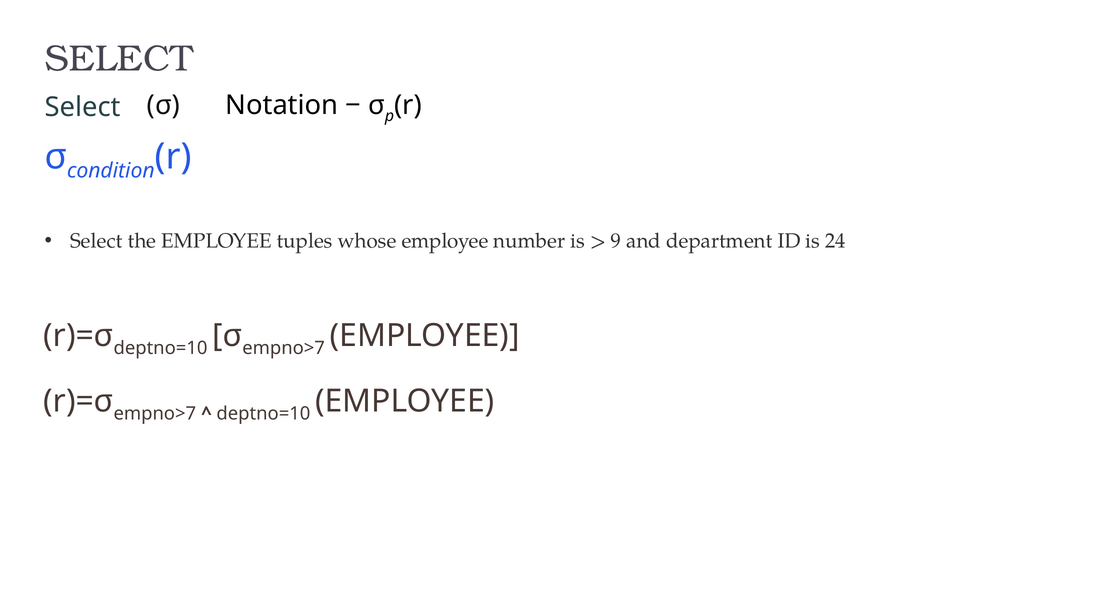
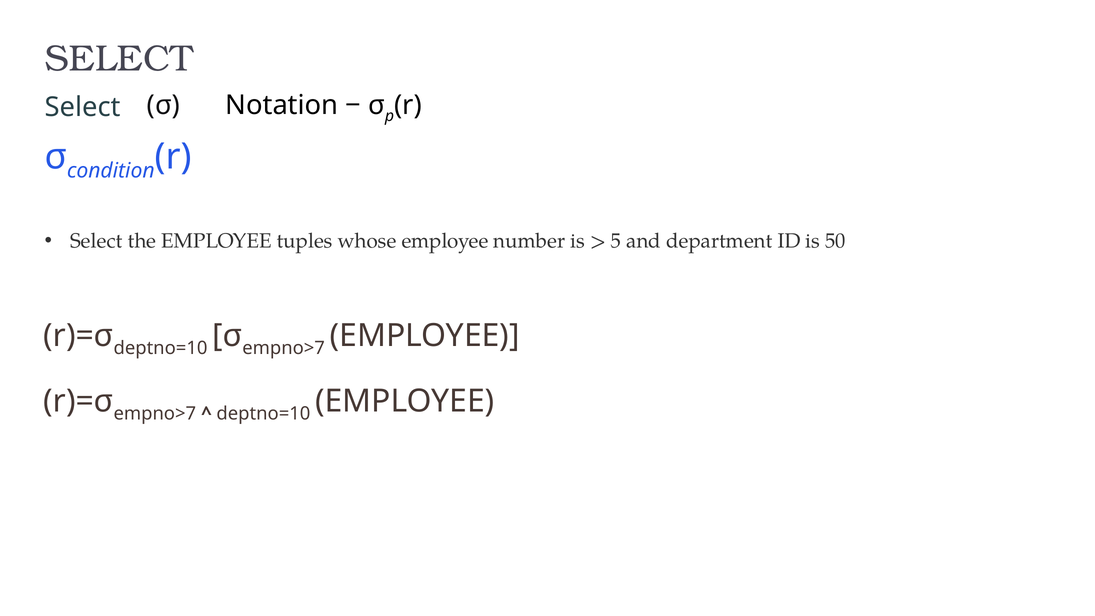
9: 9 -> 5
24: 24 -> 50
